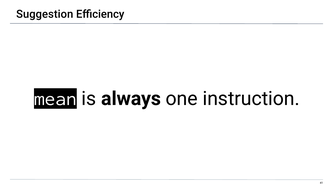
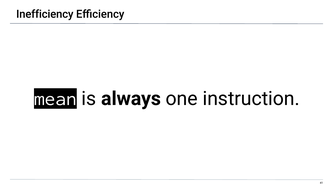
Suggestion: Suggestion -> Inefficiency
